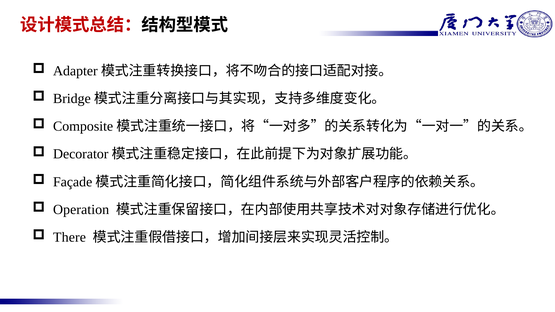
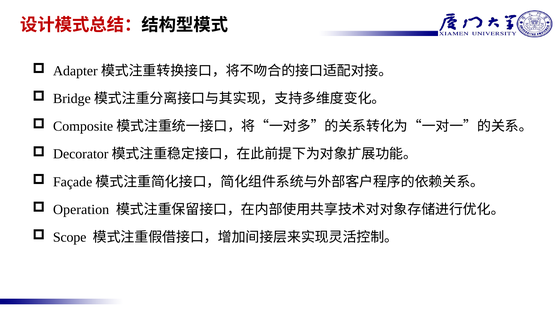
There: There -> Scope
